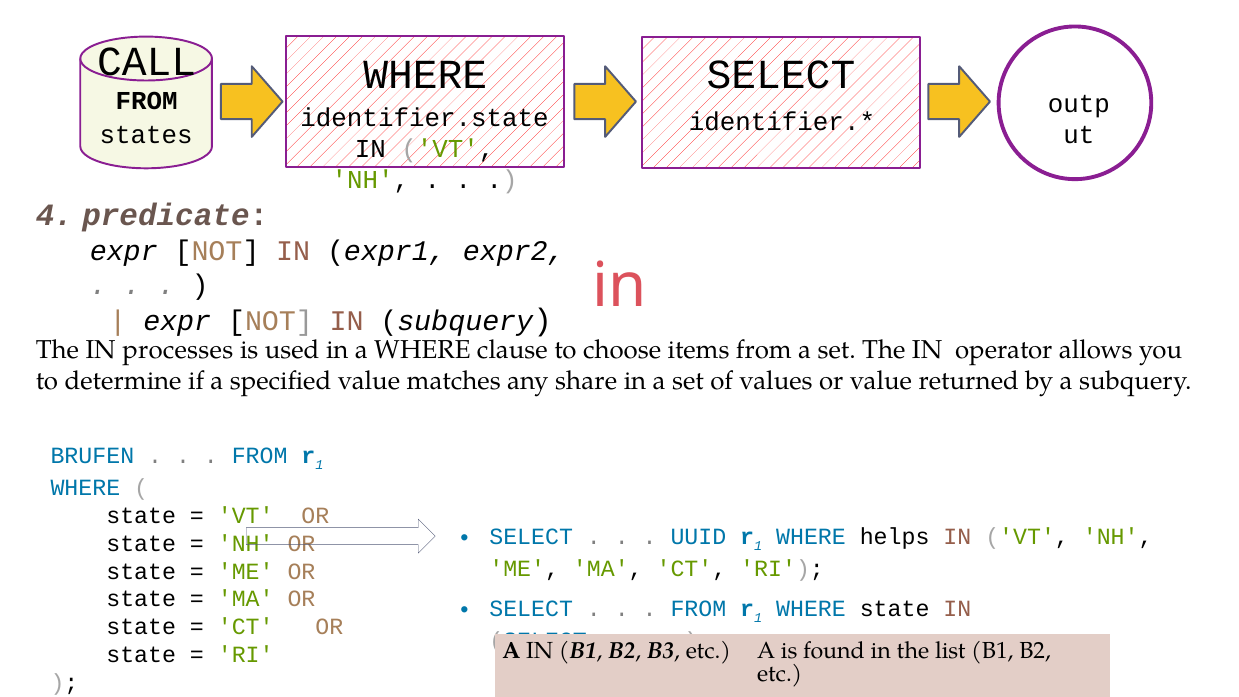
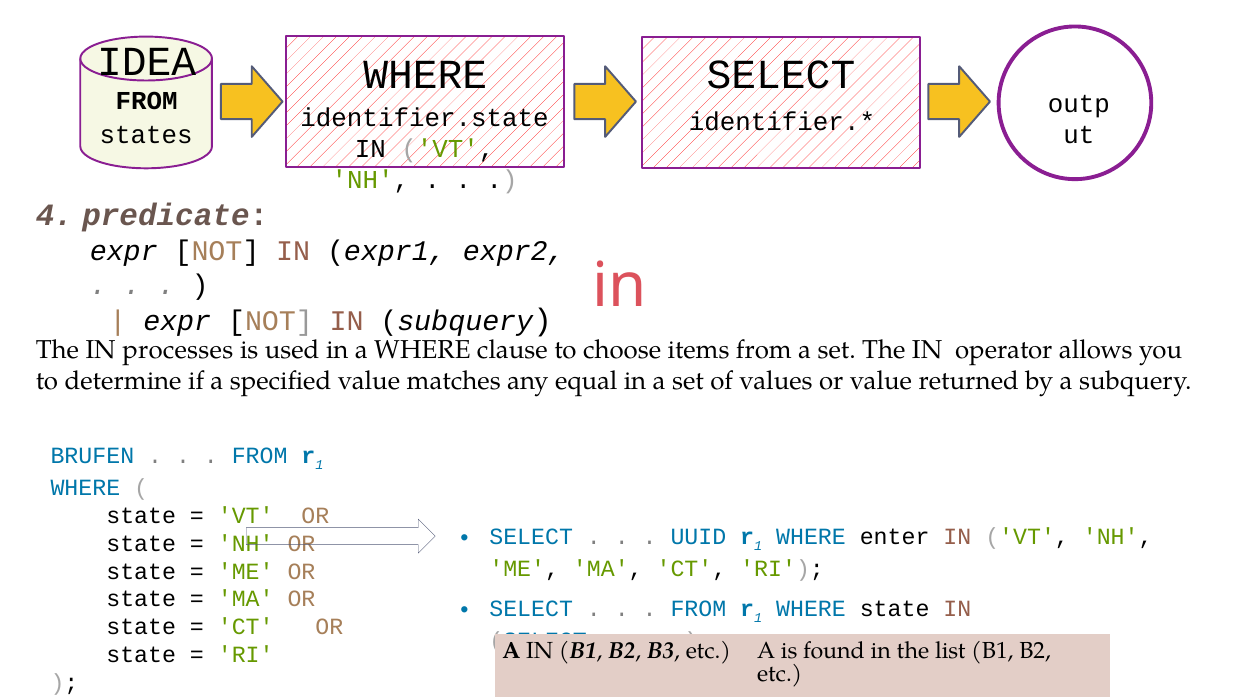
CALL: CALL -> IDEA
share: share -> equal
helps: helps -> enter
